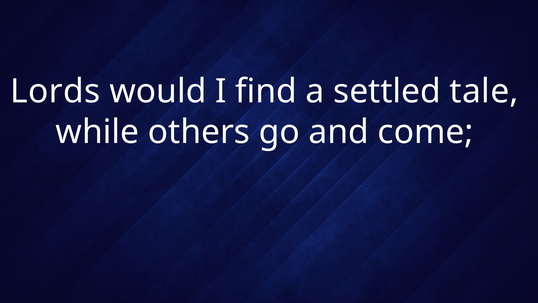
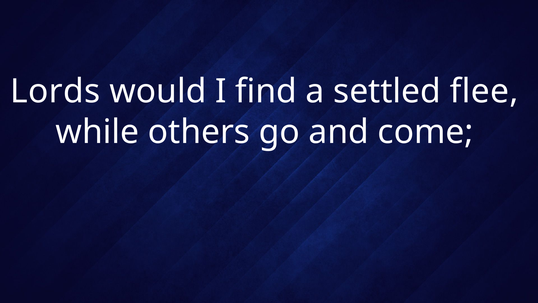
tale: tale -> flee
